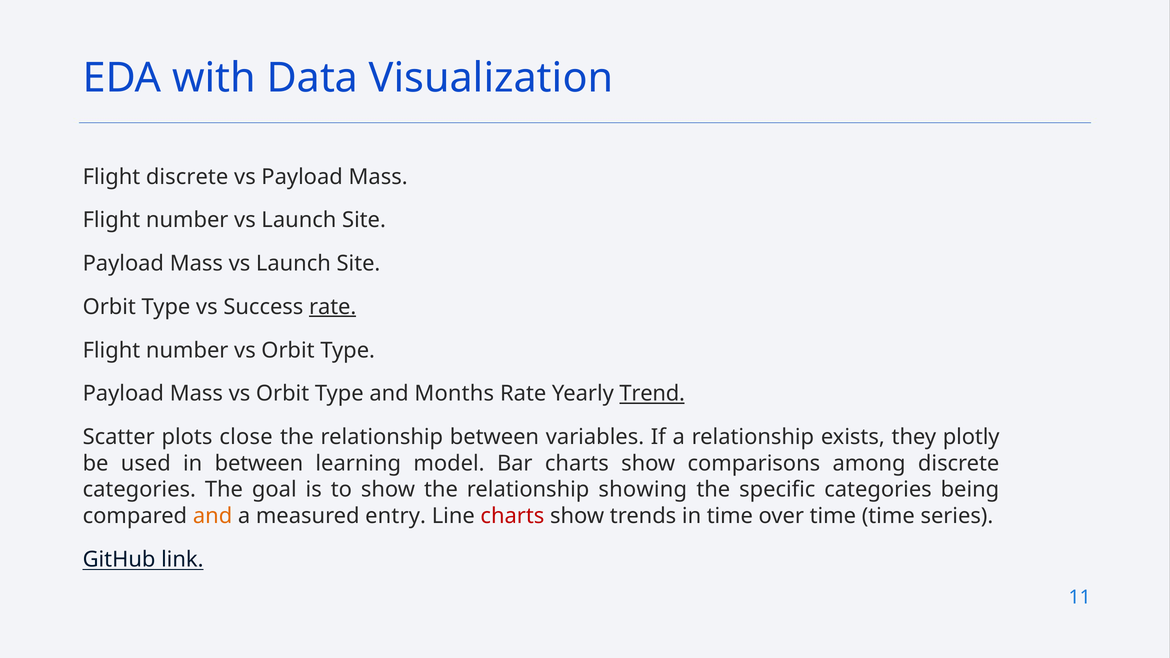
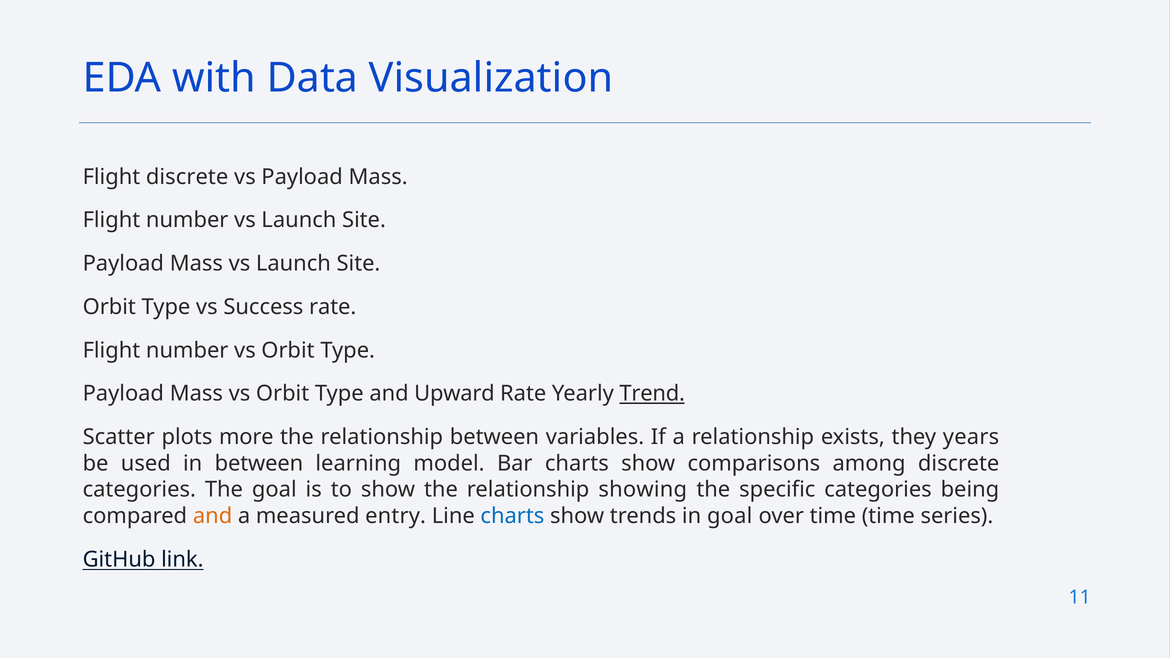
rate at (333, 307) underline: present -> none
Months: Months -> Upward
close: close -> more
plotly: plotly -> years
charts at (512, 516) colour: red -> blue
in time: time -> goal
